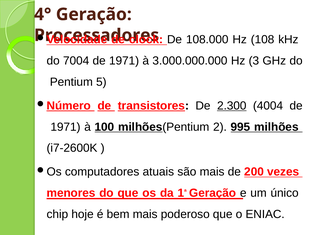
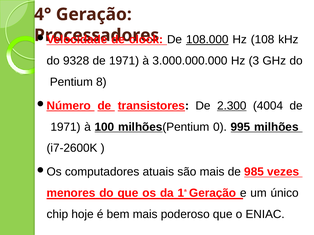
108.000 underline: none -> present
7004: 7004 -> 9328
5: 5 -> 8
2: 2 -> 0
200: 200 -> 985
